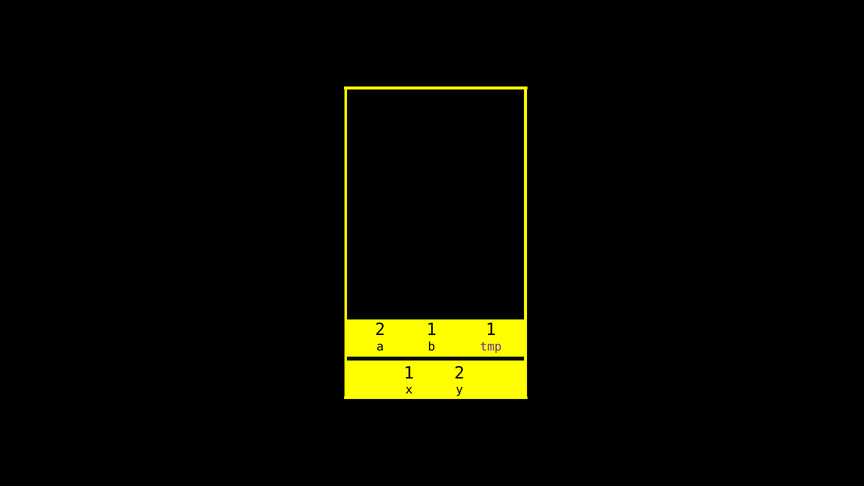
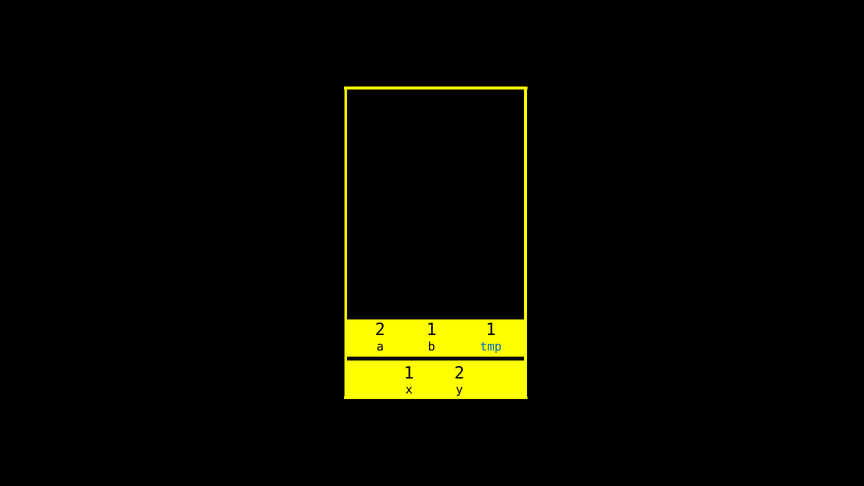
tmp colour: purple -> blue
